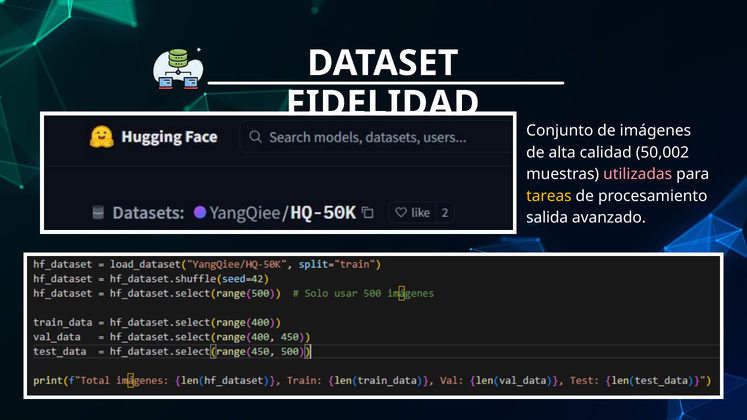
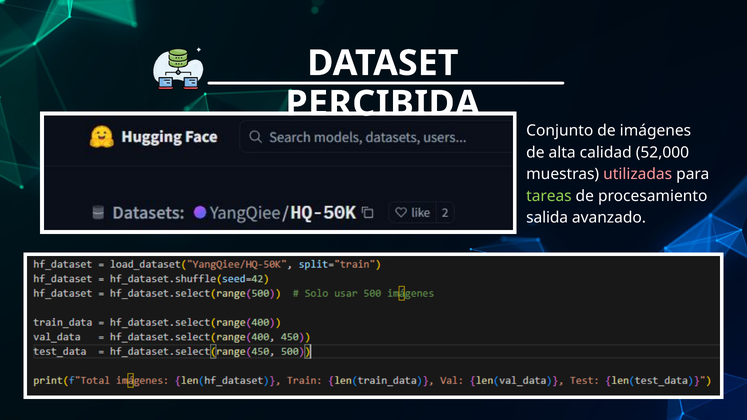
FIDELIDAD: FIDELIDAD -> PERCIBIDA
50,002: 50,002 -> 52,000
tareas colour: yellow -> light green
